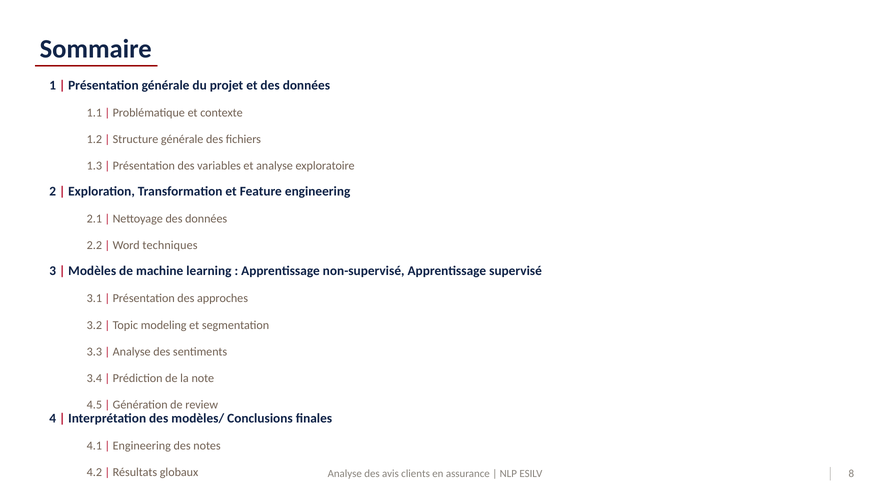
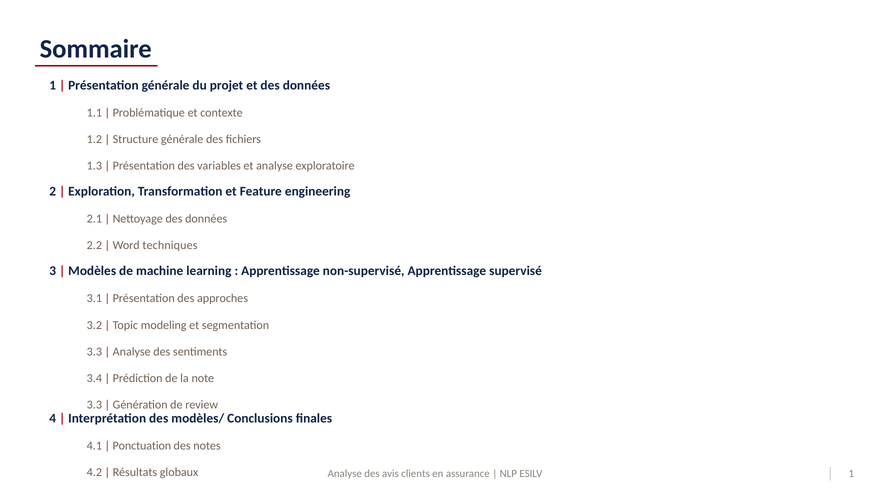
4.5 at (94, 405): 4.5 -> 3.3
Engineering at (142, 446): Engineering -> Ponctuation
8 at (851, 474): 8 -> 1
